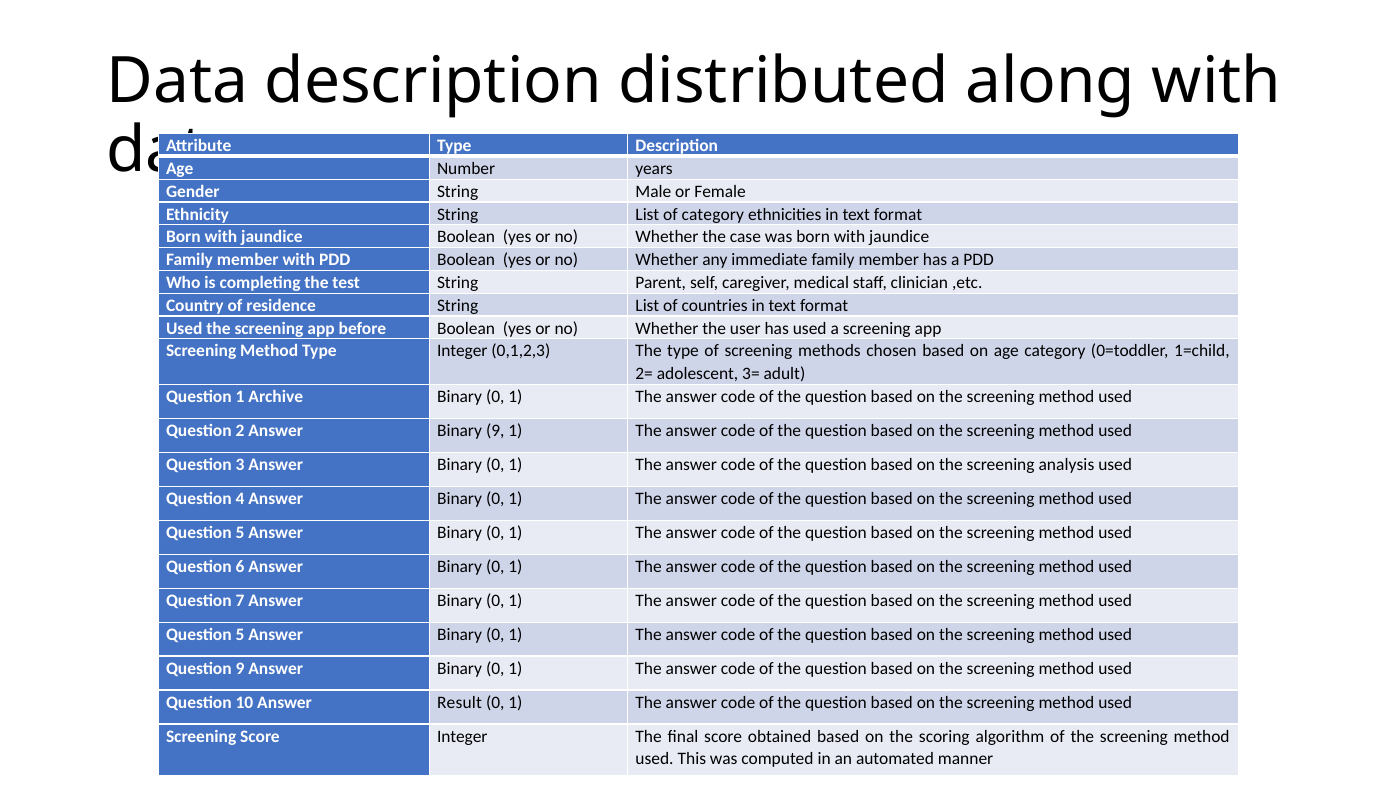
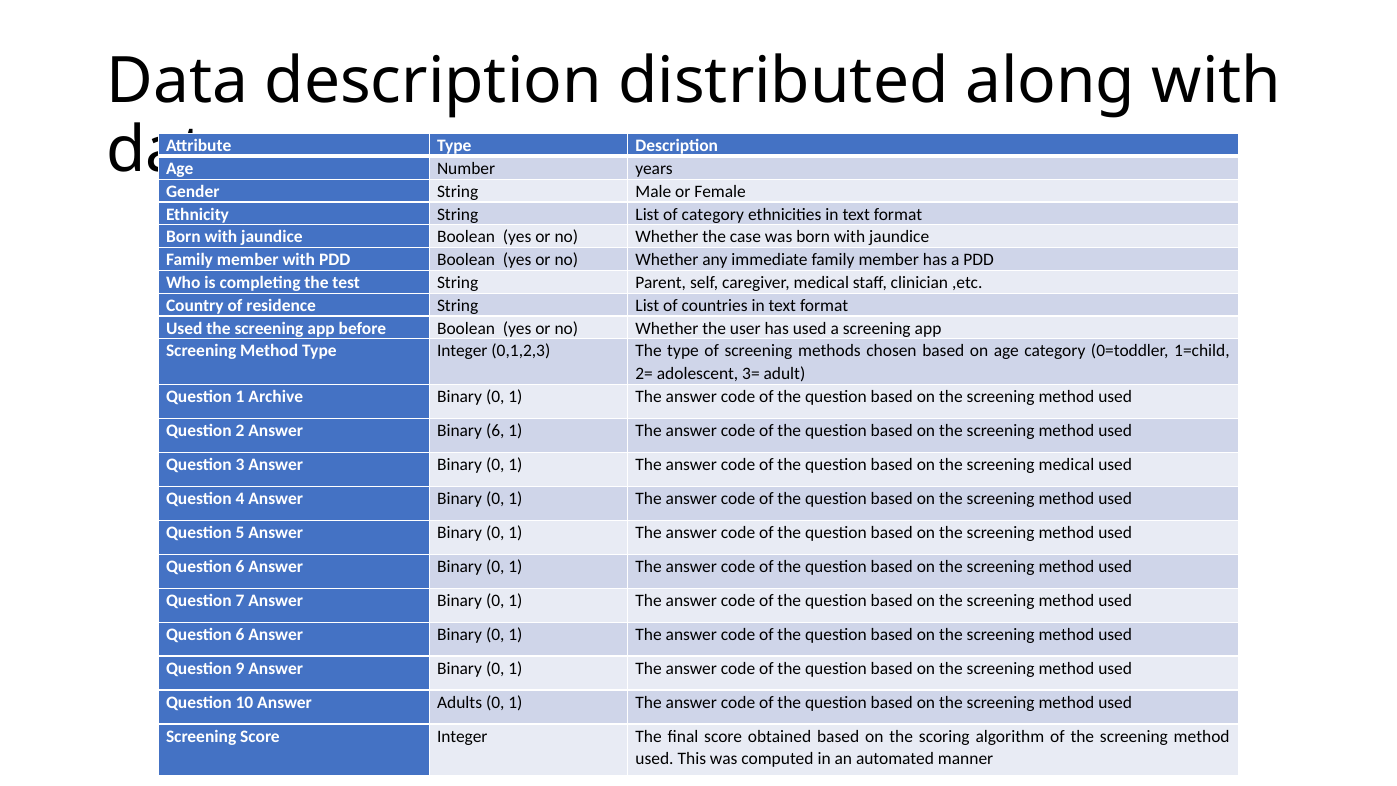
Binary 9: 9 -> 6
screening analysis: analysis -> medical
5 at (240, 634): 5 -> 6
Result: Result -> Adults
